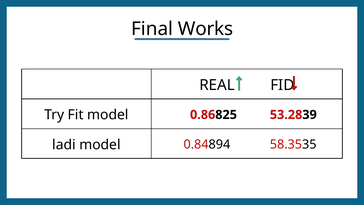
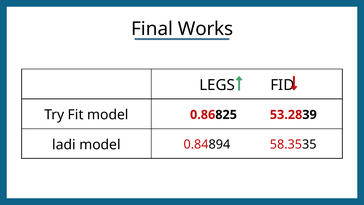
REAL: REAL -> LEGS
